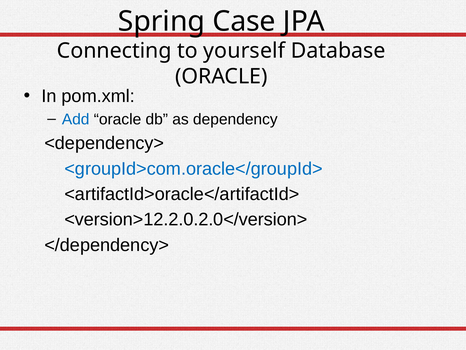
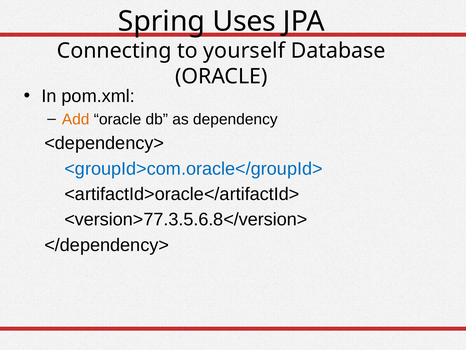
Case: Case -> Uses
Add colour: blue -> orange
<version>12.2.0.2.0</version>: <version>12.2.0.2.0</version> -> <version>77.3.5.6.8</version>
